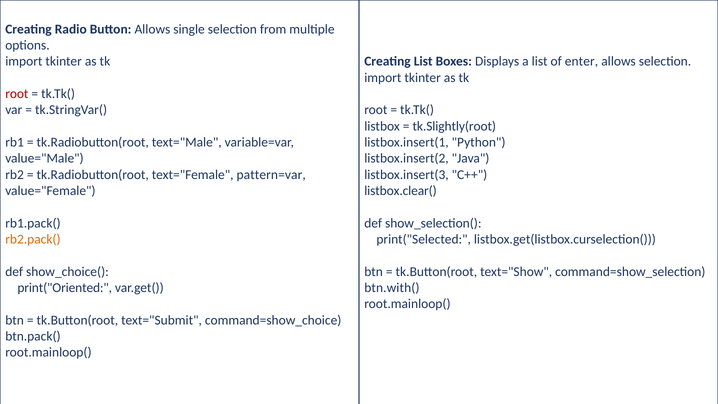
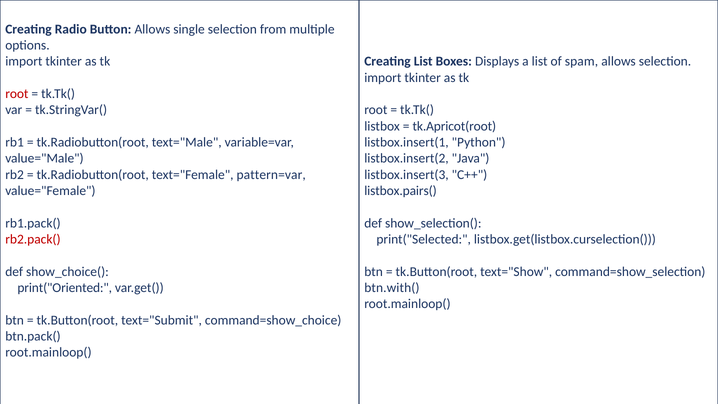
enter: enter -> spam
tk.Slightly(root: tk.Slightly(root -> tk.Apricot(root
listbox.clear(: listbox.clear( -> listbox.pairs(
rb2.pack( colour: orange -> red
